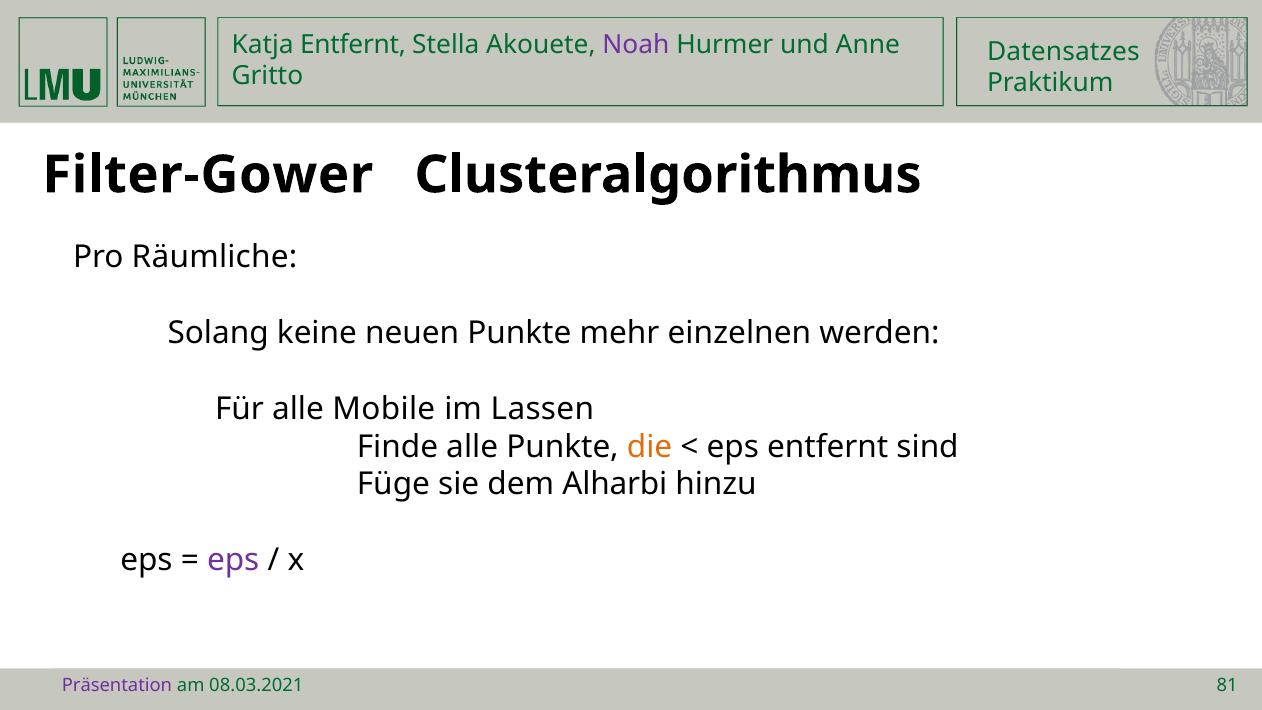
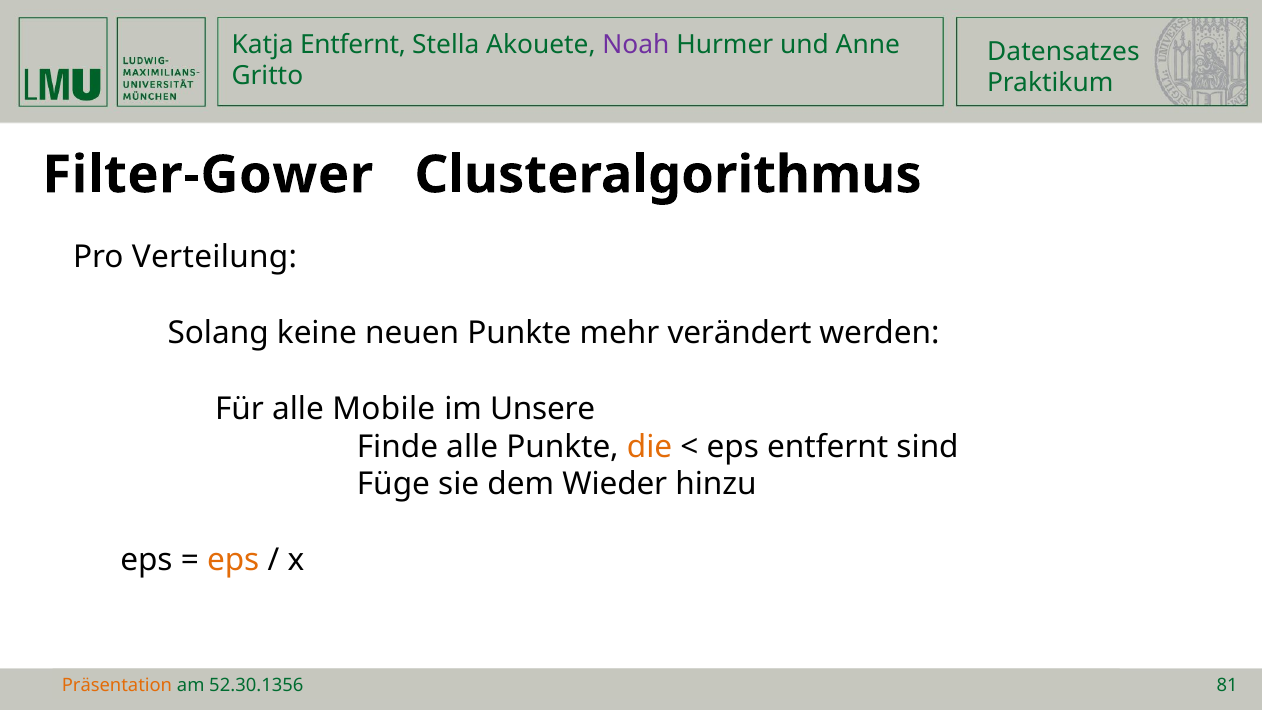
Räumliche: Räumliche -> Verteilung
einzelnen: einzelnen -> verändert
Lassen: Lassen -> Unsere
Alharbi: Alharbi -> Wieder
eps at (233, 560) colour: purple -> orange
Präsentation colour: purple -> orange
08.03.2021: 08.03.2021 -> 52.30.1356
